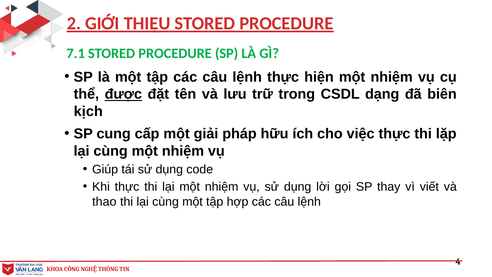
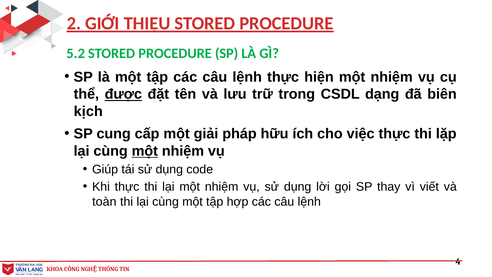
7.1: 7.1 -> 5.2
một at (145, 151) underline: none -> present
thao: thao -> toàn
